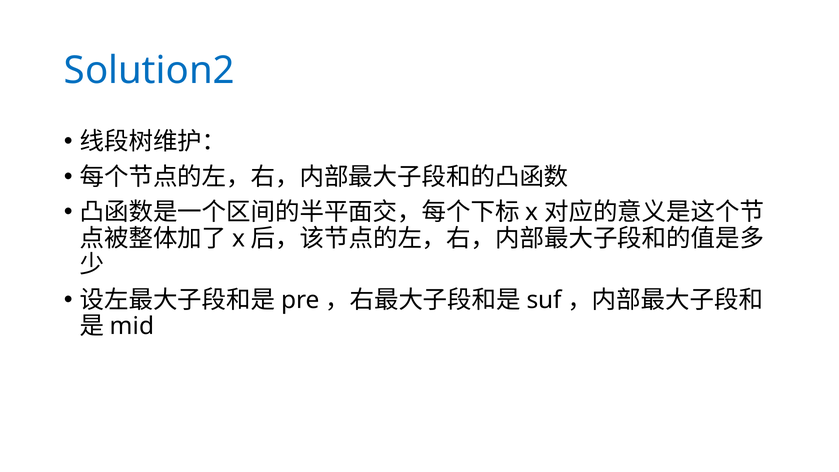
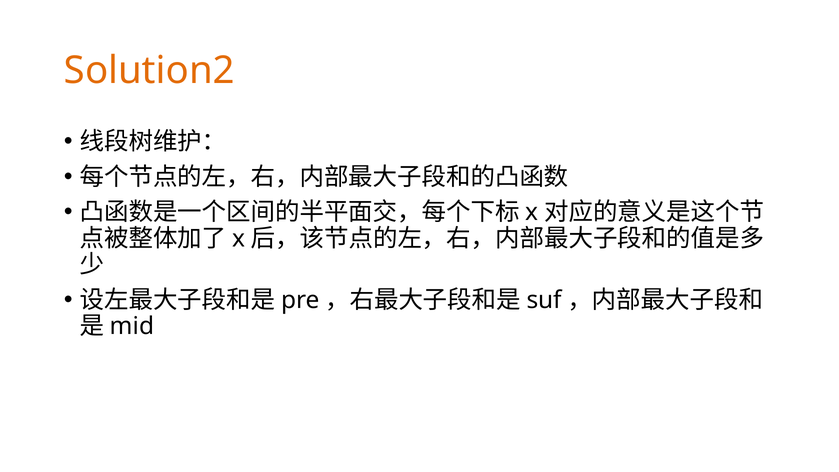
Solution2 colour: blue -> orange
